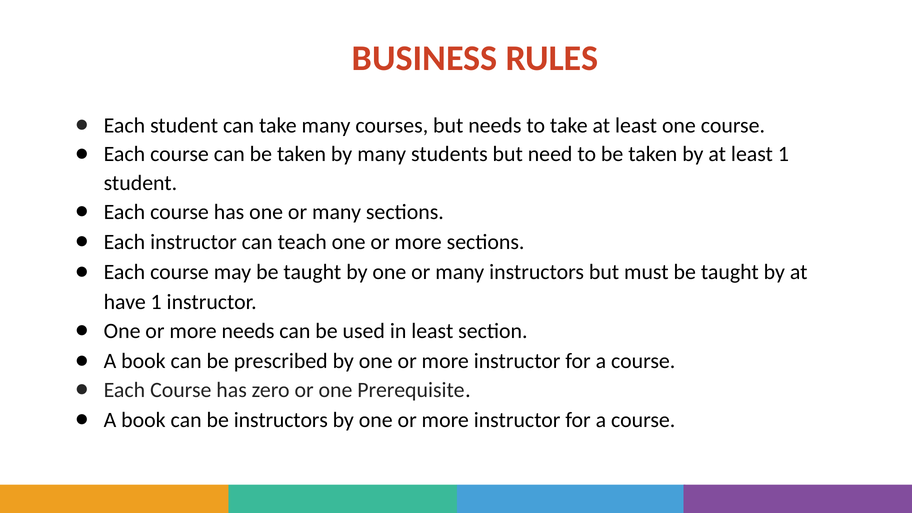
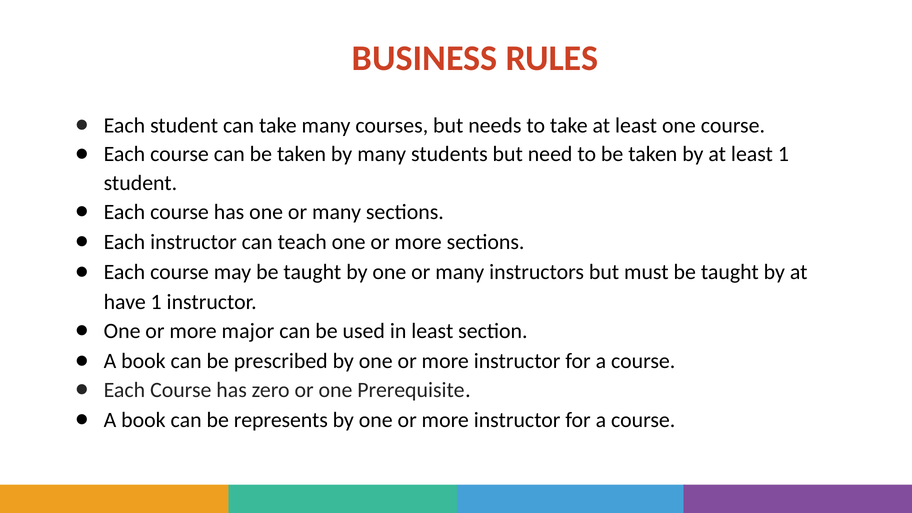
more needs: needs -> major
be instructors: instructors -> represents
